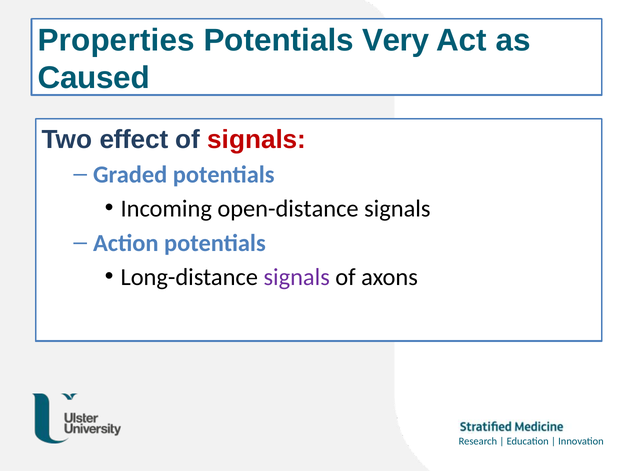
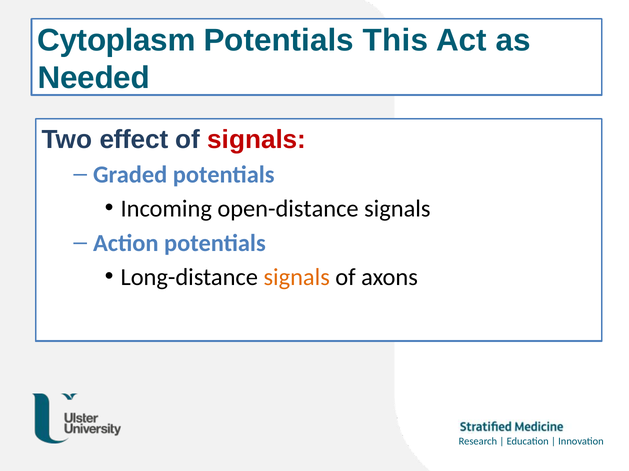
Properties: Properties -> Cytoplasm
Very: Very -> This
Caused: Caused -> Needed
signals at (297, 278) colour: purple -> orange
